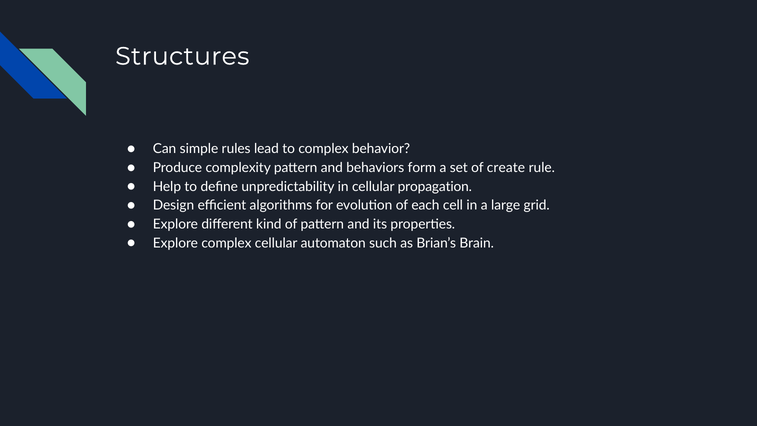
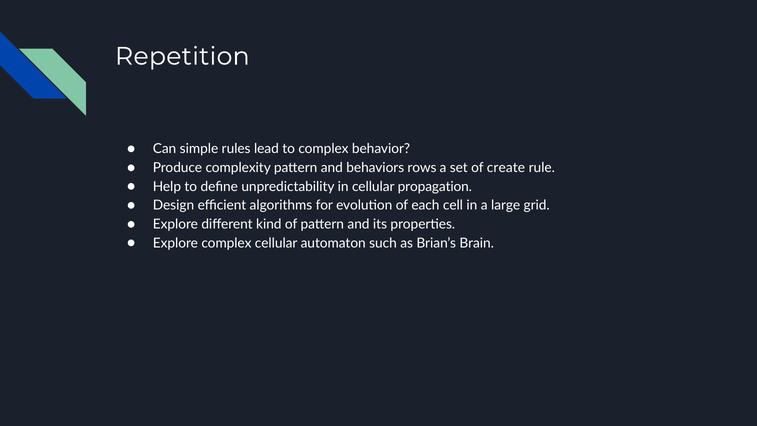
Structures: Structures -> Repetition
form: form -> rows
